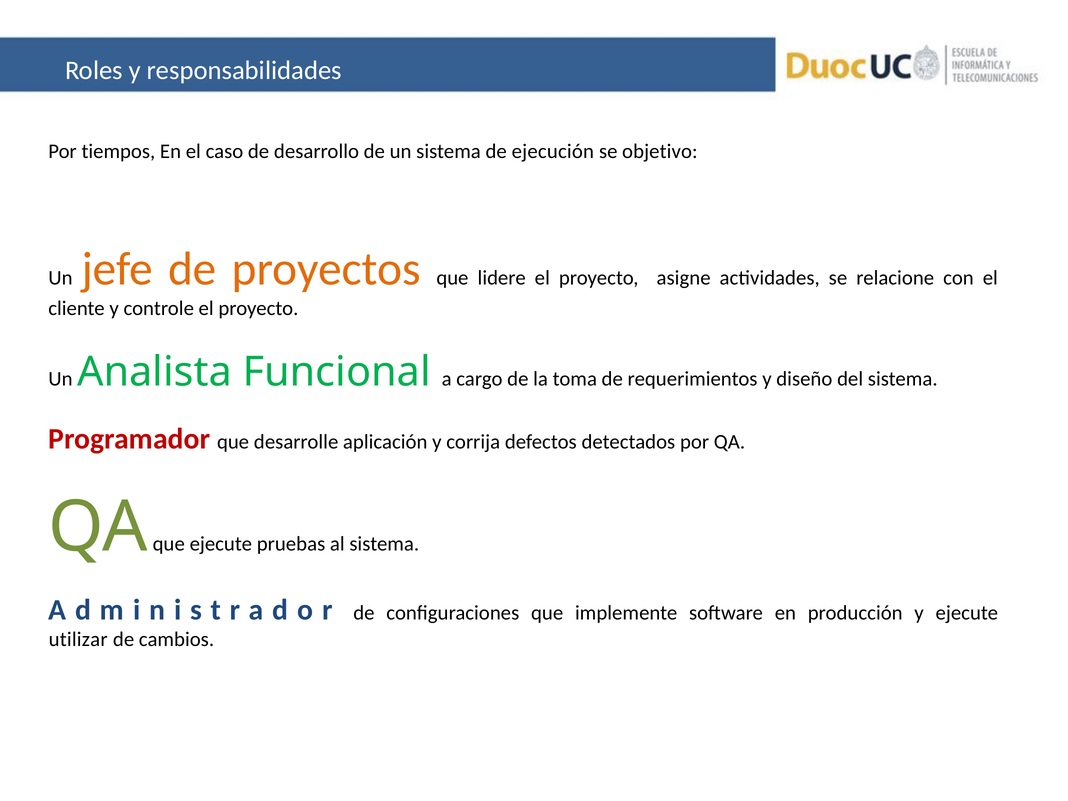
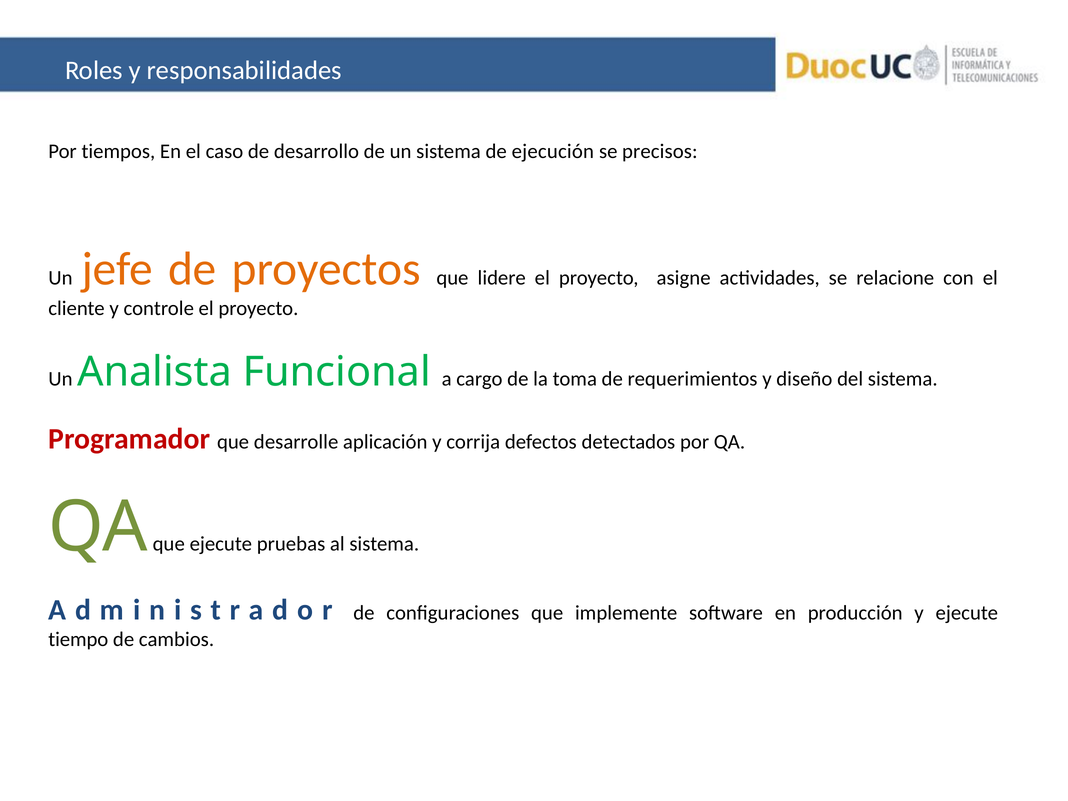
objetivo: objetivo -> precisos
utilizar: utilizar -> tiempo
